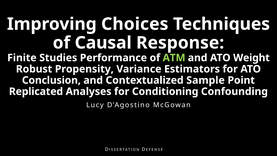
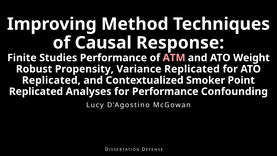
Choices: Choices -> Method
ATM colour: light green -> pink
Variance Estimators: Estimators -> Replicated
Conclusion at (51, 80): Conclusion -> Replicated
Sample: Sample -> Smoker
for Conditioning: Conditioning -> Performance
